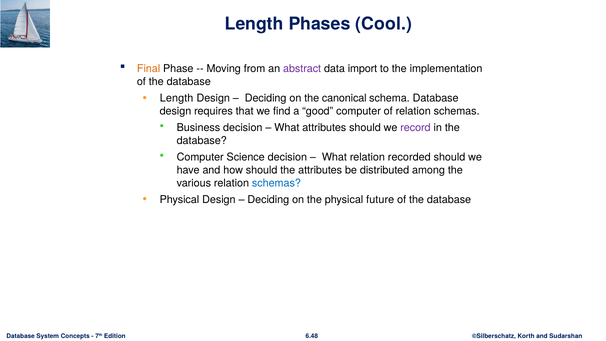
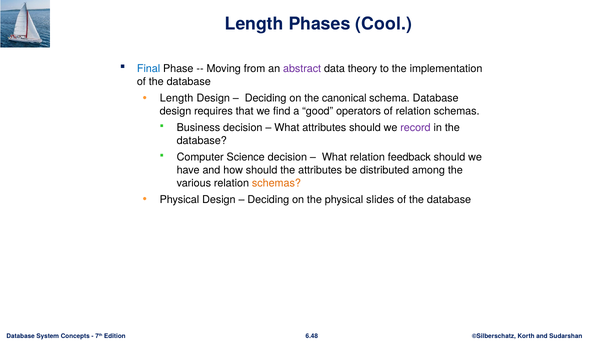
Final colour: orange -> blue
import: import -> theory
good computer: computer -> operators
recorded: recorded -> feedback
schemas at (276, 183) colour: blue -> orange
future: future -> slides
